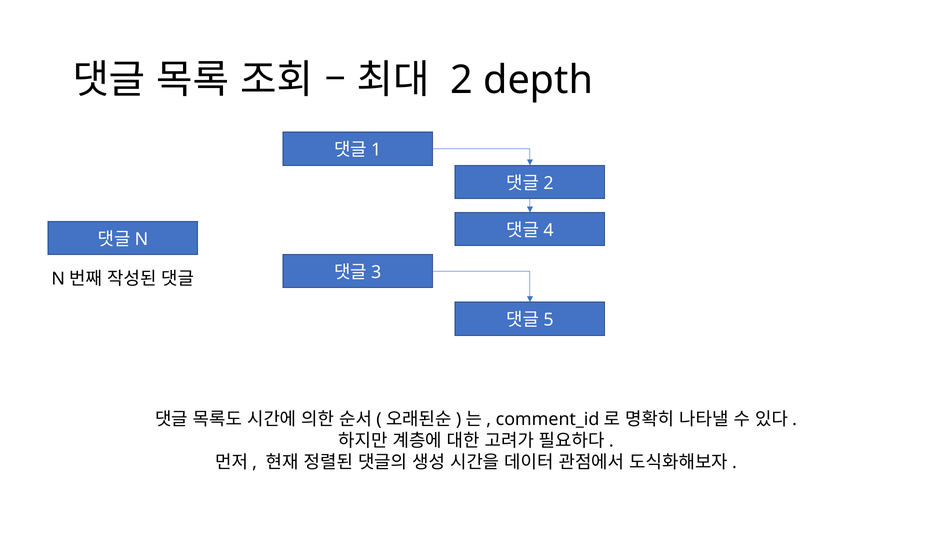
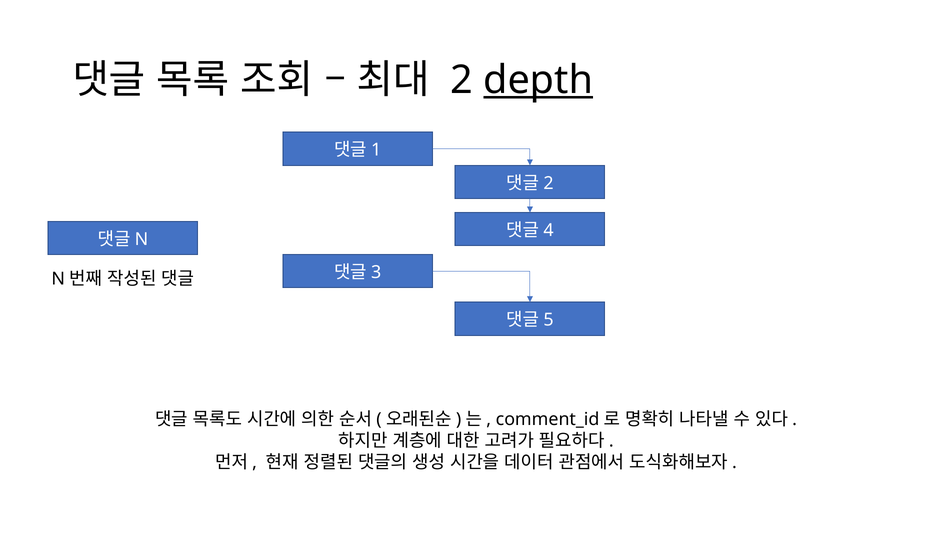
depth underline: none -> present
